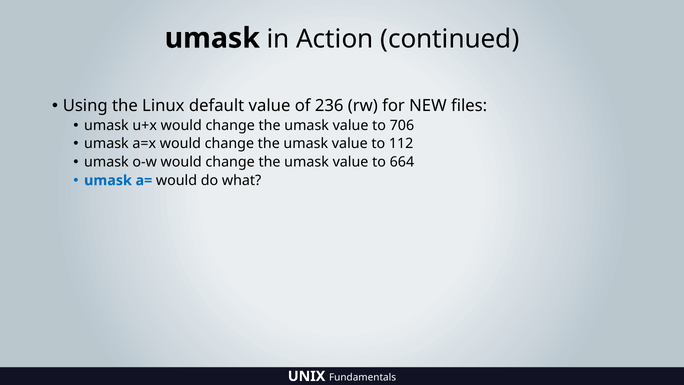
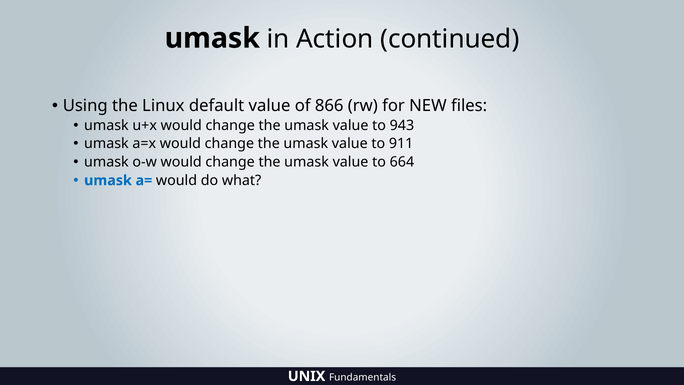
236: 236 -> 866
706: 706 -> 943
112: 112 -> 911
